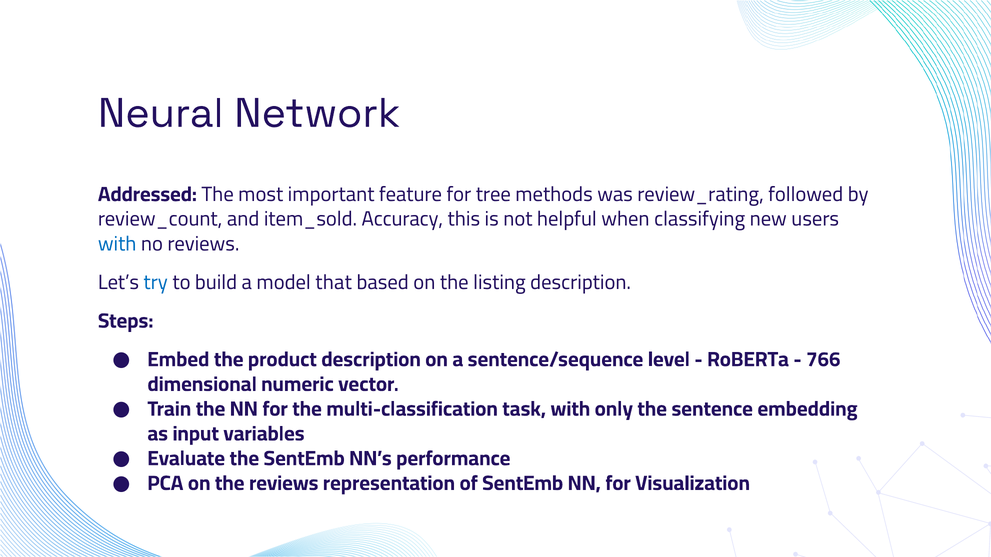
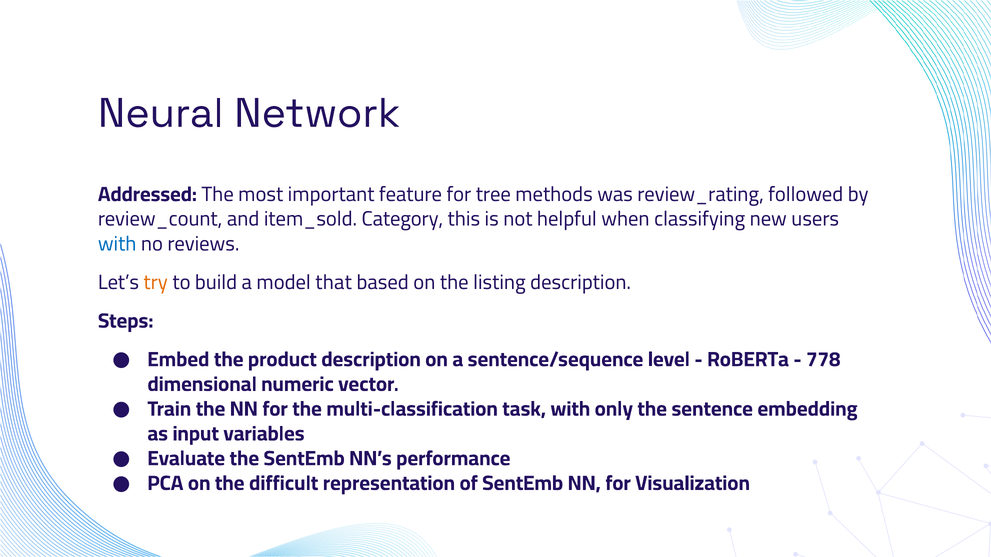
Accuracy: Accuracy -> Category
try colour: blue -> orange
766: 766 -> 778
the reviews: reviews -> difficult
